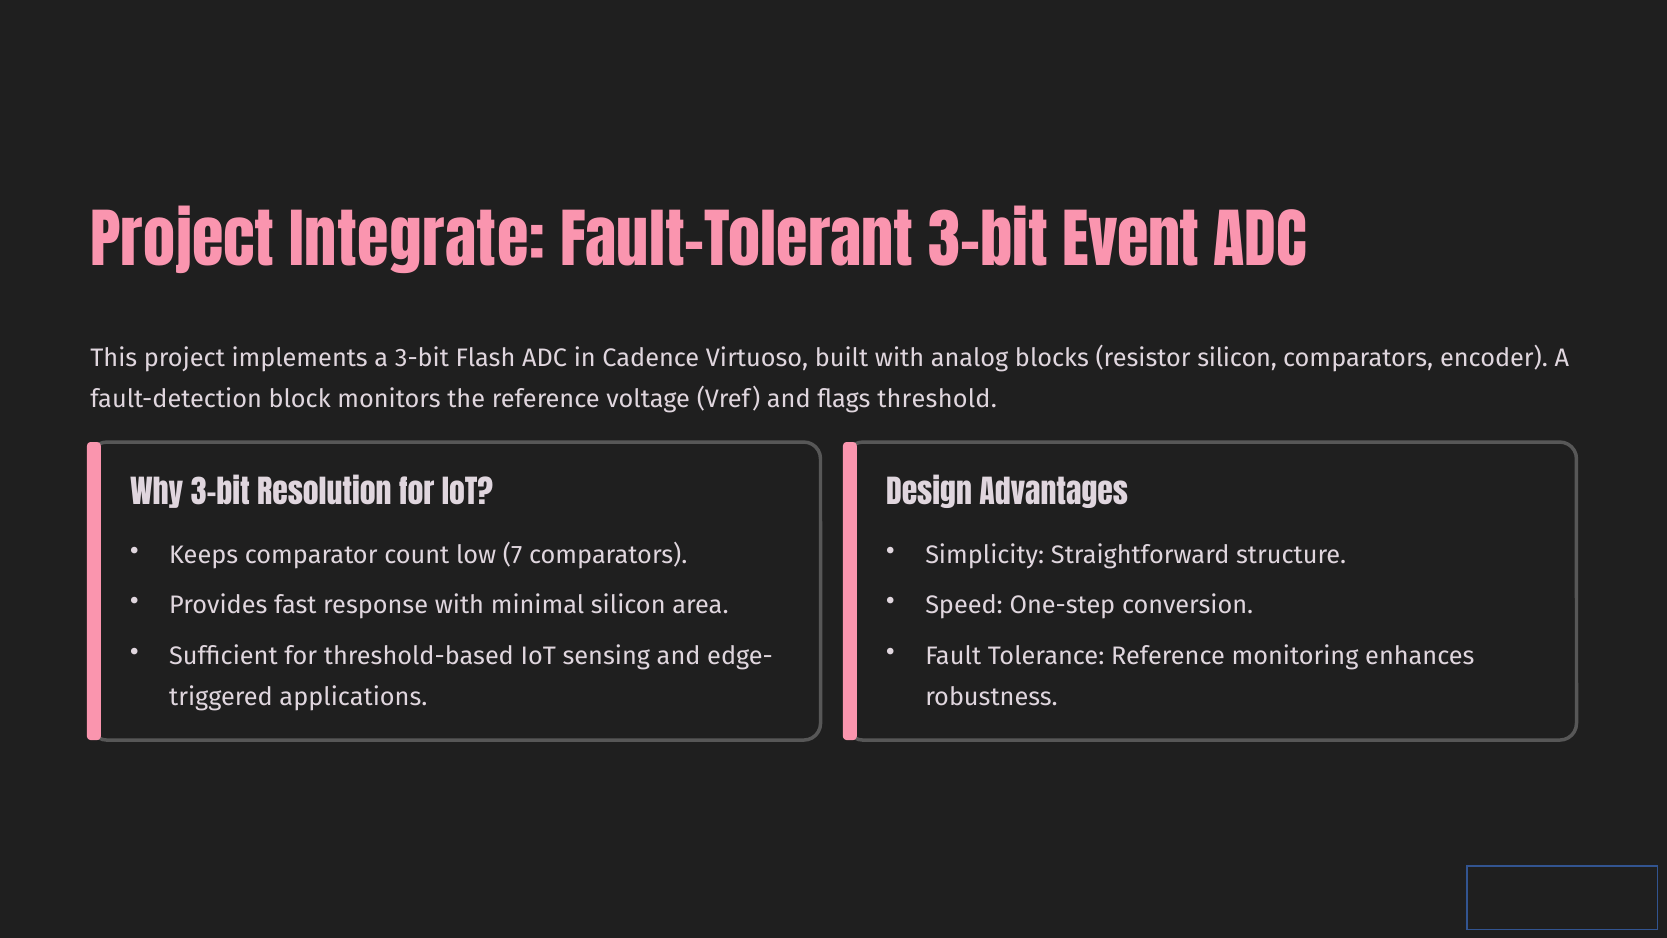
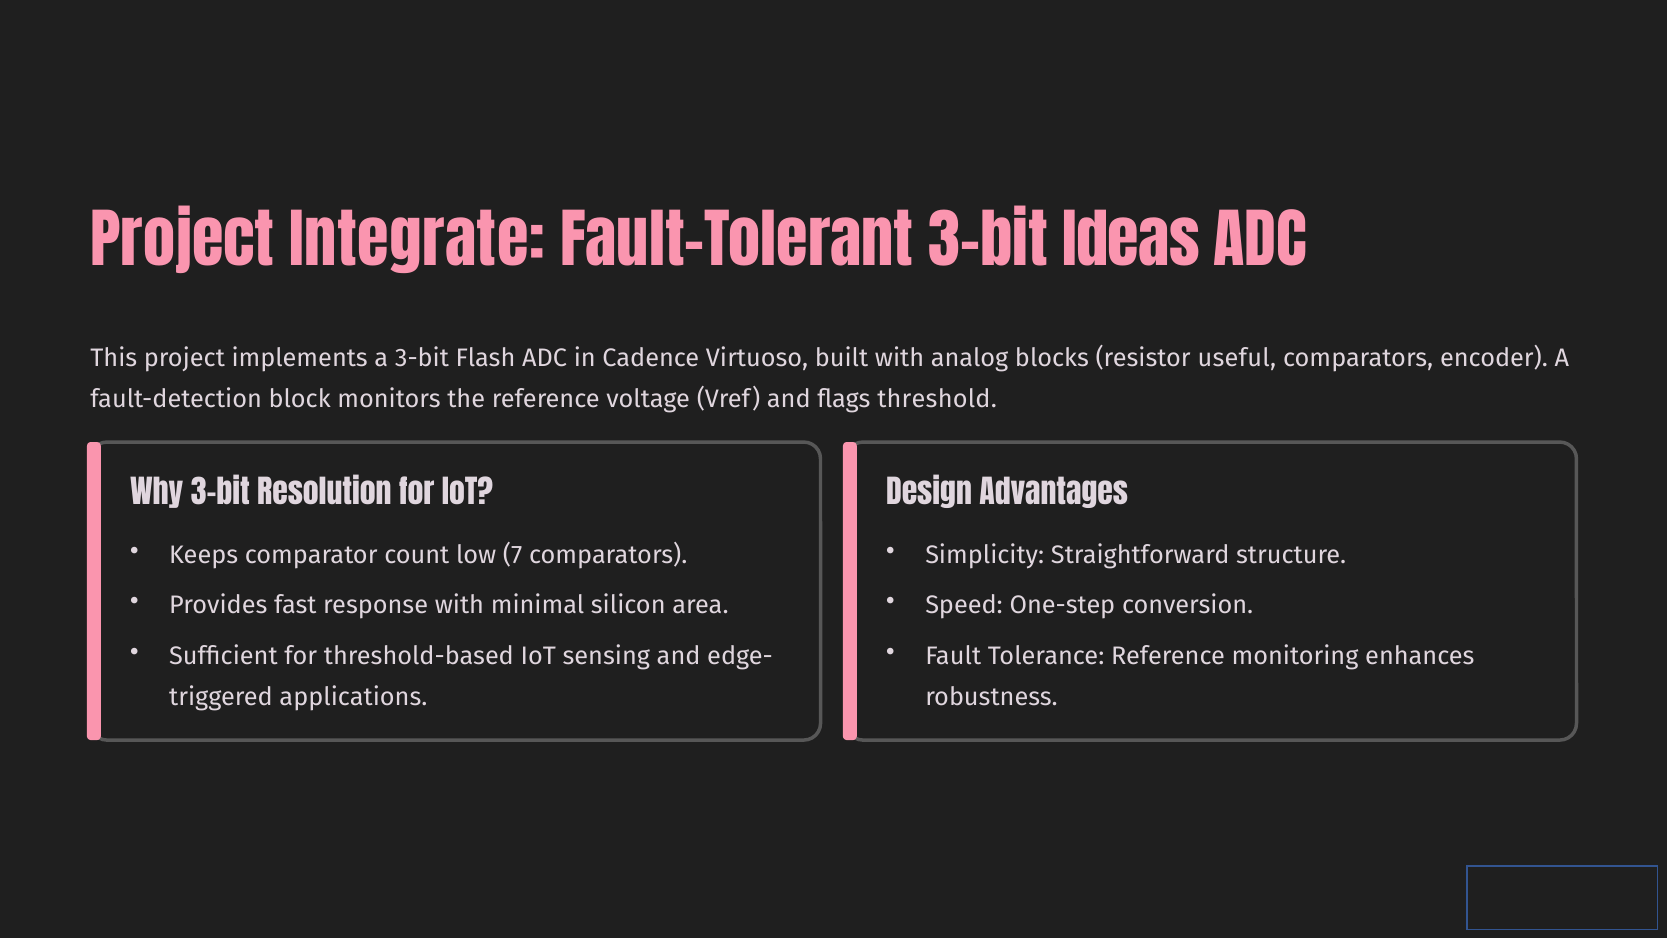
Event: Event -> Ideas
resistor silicon: silicon -> useful
